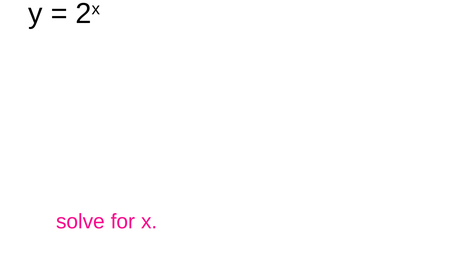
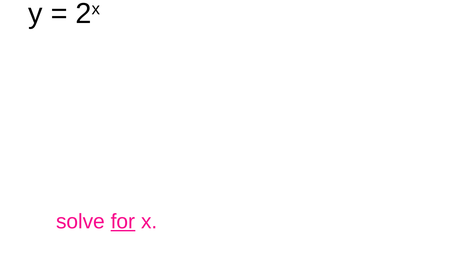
for underline: none -> present
